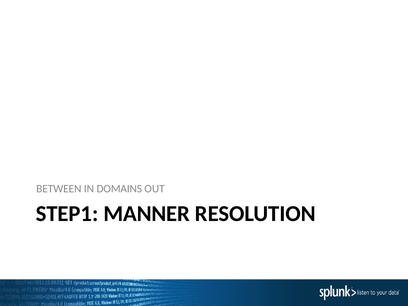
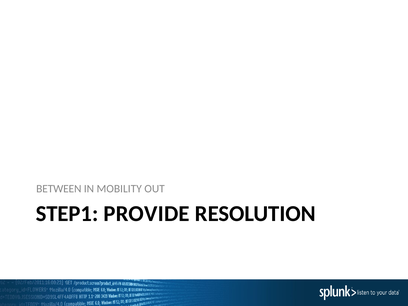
DOMAINS: DOMAINS -> MOBILITY
MANNER: MANNER -> PROVIDE
